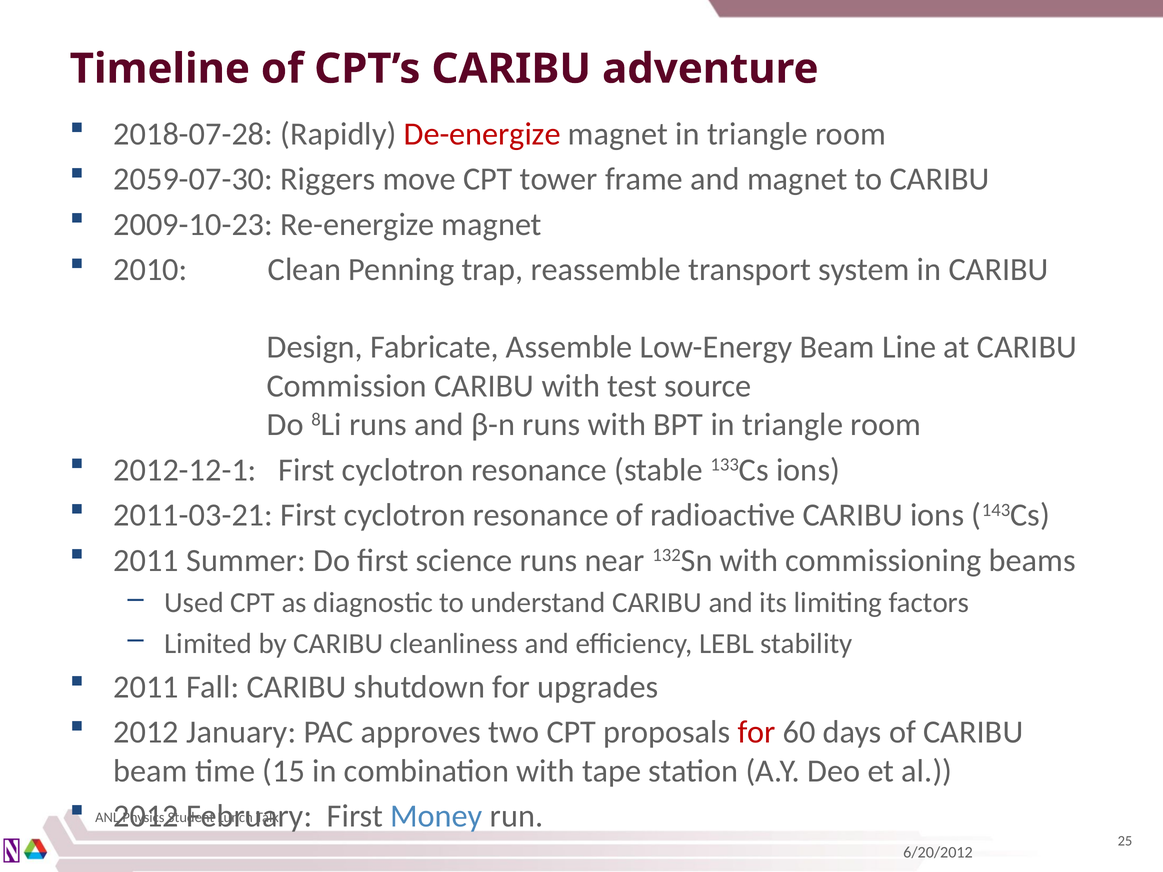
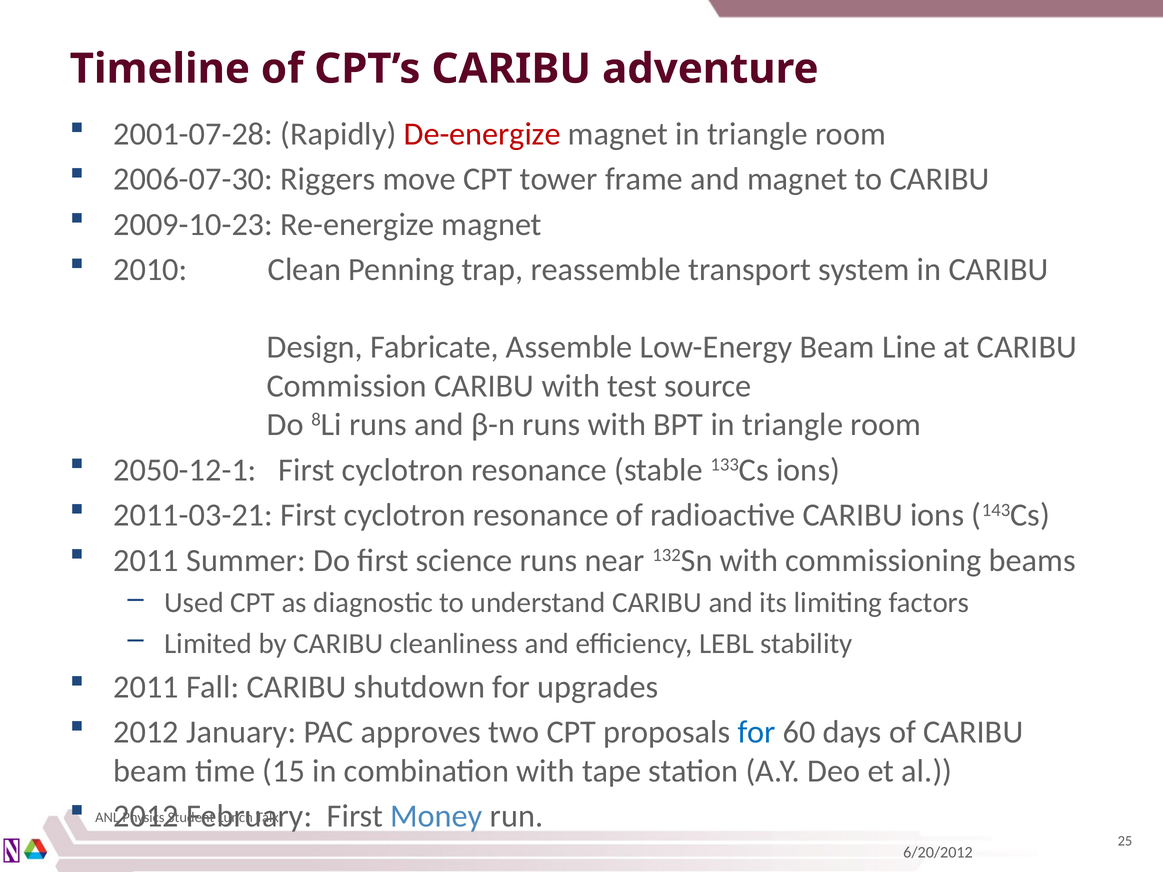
2018-07-28: 2018-07-28 -> 2001-07-28
2059-07-30: 2059-07-30 -> 2006-07-30
2012-12-1: 2012-12-1 -> 2050-12-1
for at (757, 733) colour: red -> blue
